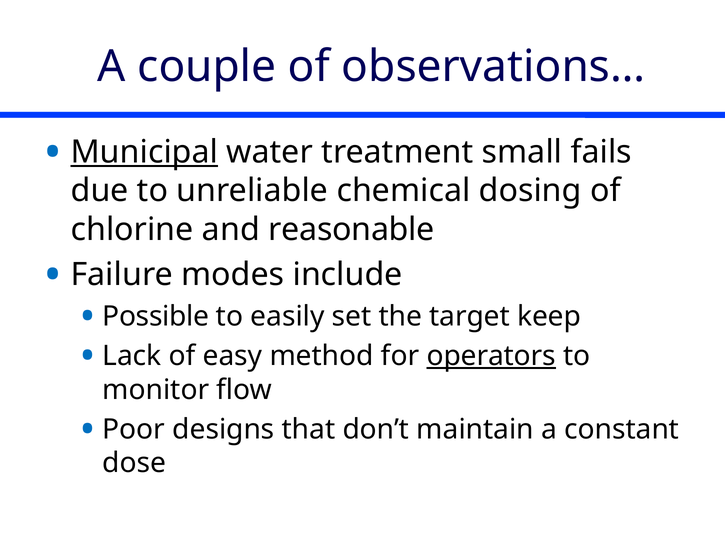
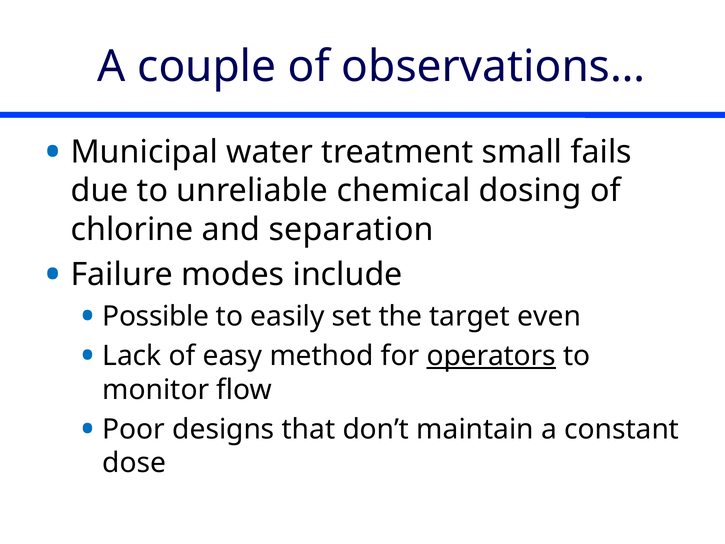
Municipal underline: present -> none
reasonable: reasonable -> separation
keep: keep -> even
